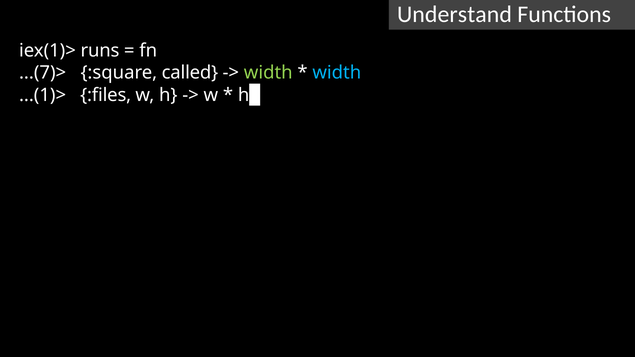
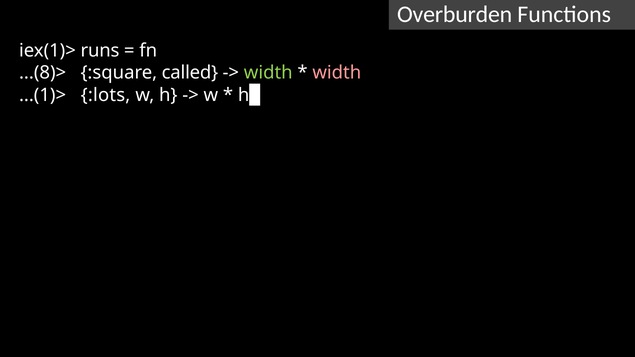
Understand: Understand -> Overburden
...(7)>: ...(7)> -> ...(8)>
width at (337, 73) colour: light blue -> pink
:files: :files -> :lots
